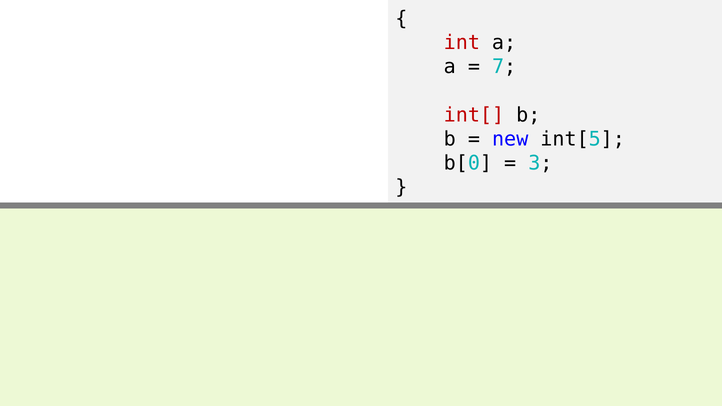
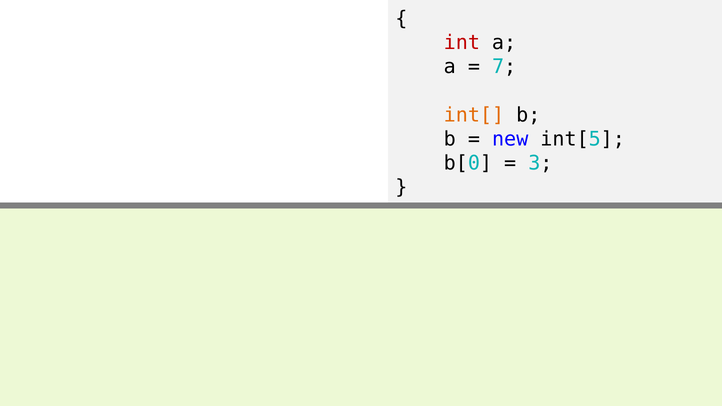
int[ colour: red -> orange
